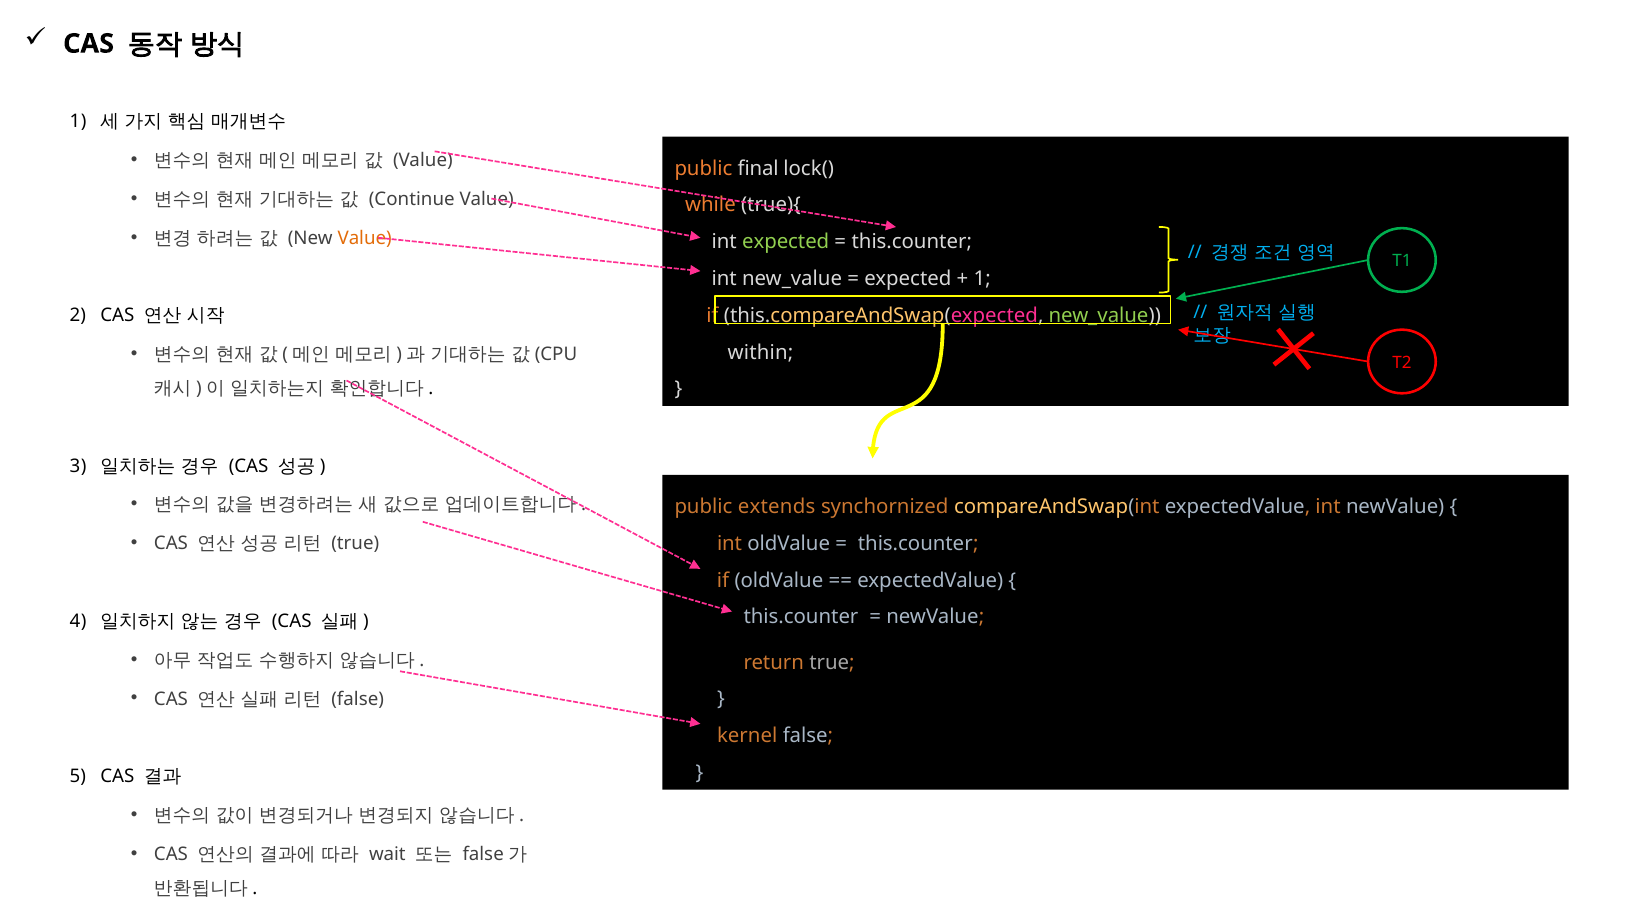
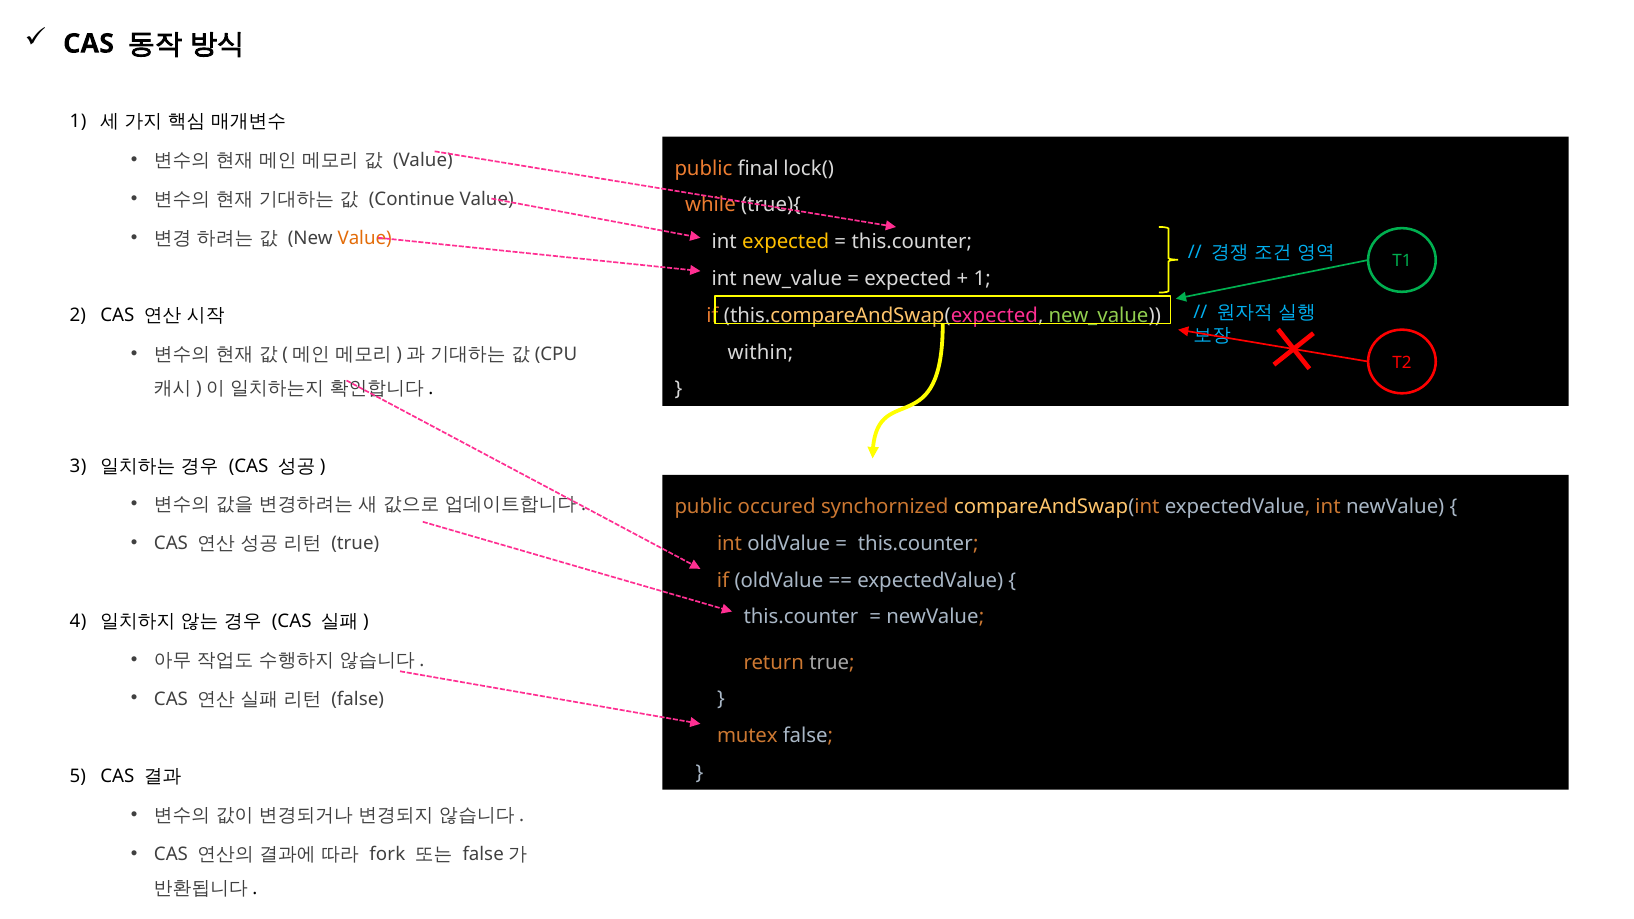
expected at (786, 242) colour: light green -> yellow
extends: extends -> occured
kernel: kernel -> mutex
wait: wait -> fork
